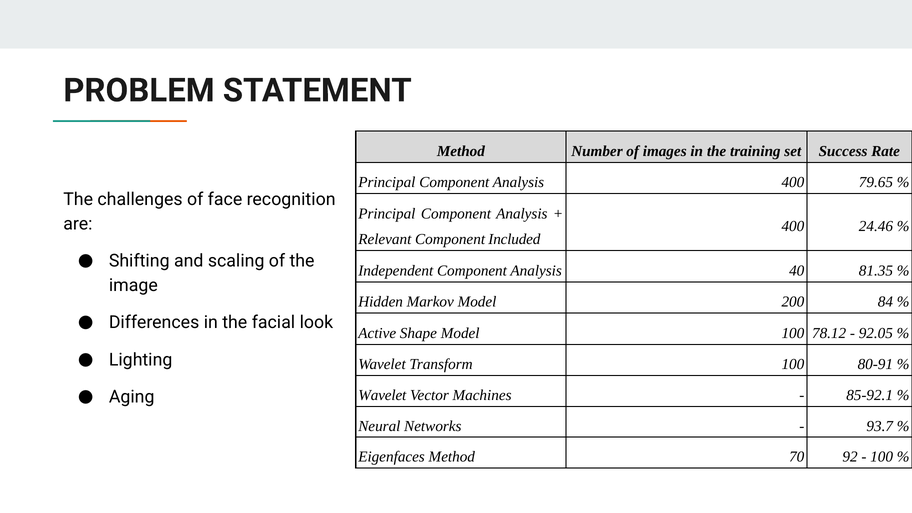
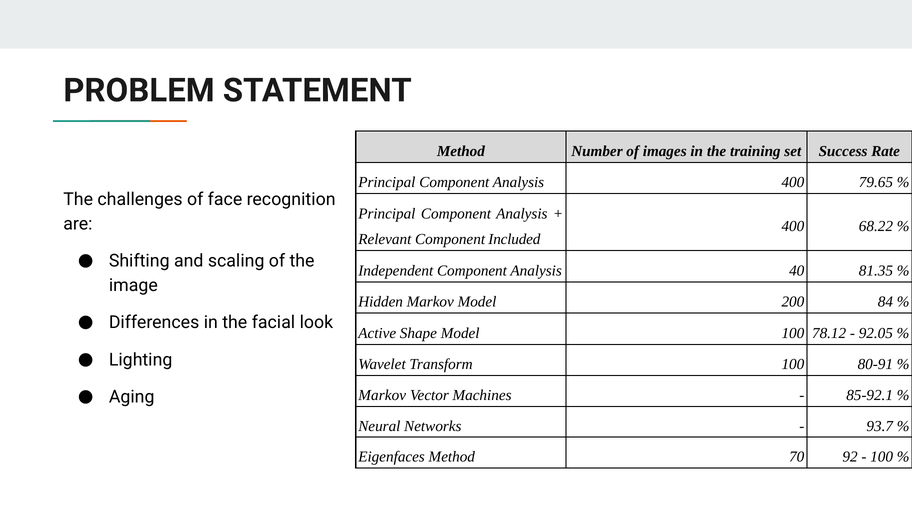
24.46: 24.46 -> 68.22
Wavelet at (382, 395): Wavelet -> Markov
